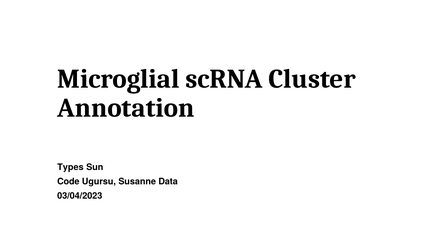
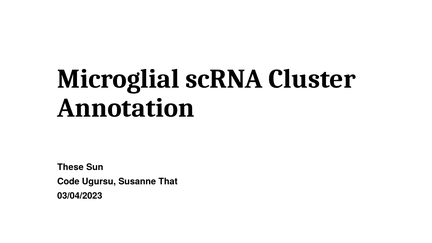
Types: Types -> These
Data: Data -> That
